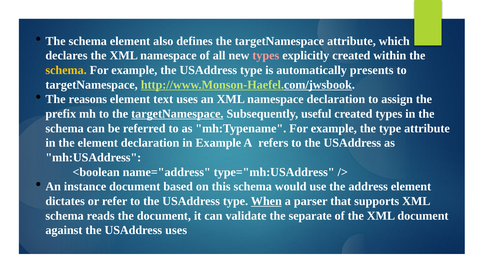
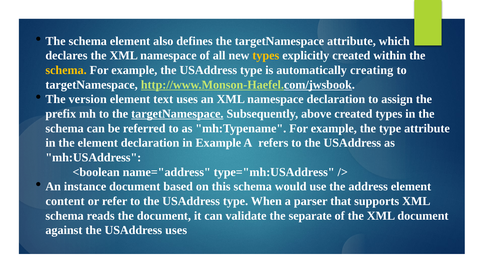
types at (266, 55) colour: pink -> yellow
presents: presents -> creating
reasons: reasons -> version
useful: useful -> above
dictates: dictates -> content
When underline: present -> none
